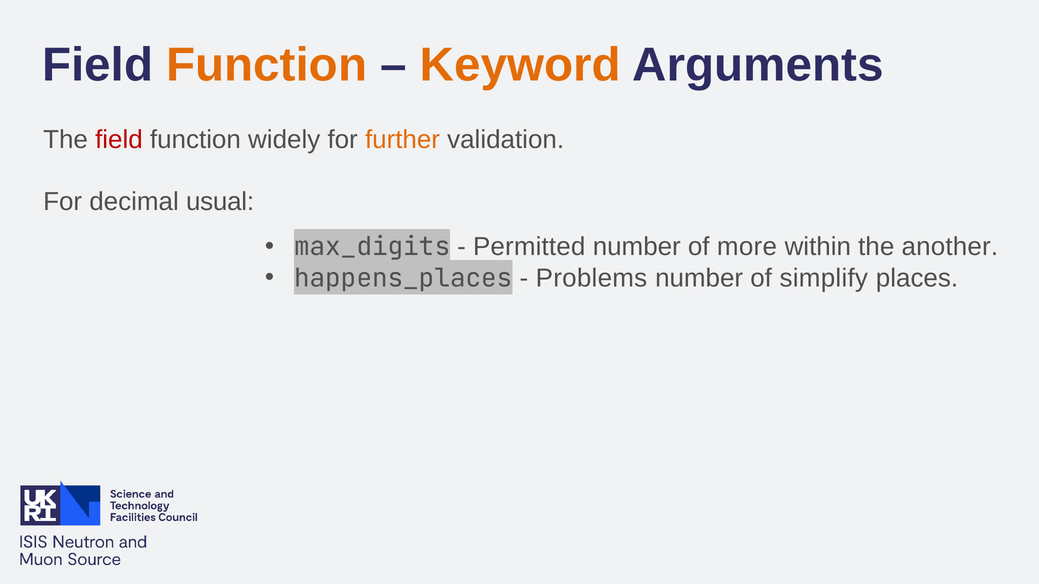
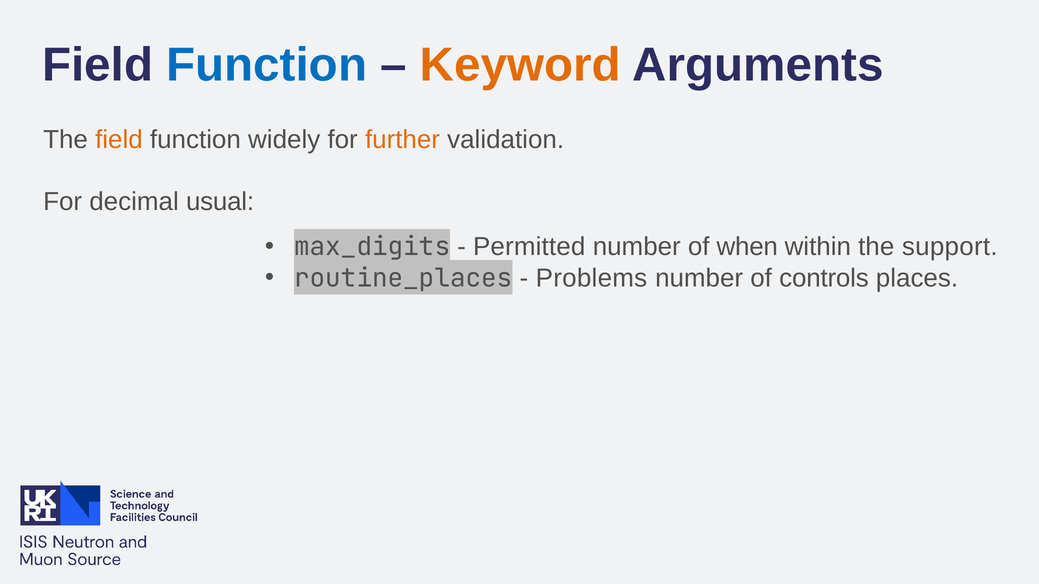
Function at (267, 65) colour: orange -> blue
field at (119, 140) colour: red -> orange
more: more -> when
another: another -> support
happens_places: happens_places -> routine_places
simplify: simplify -> controls
